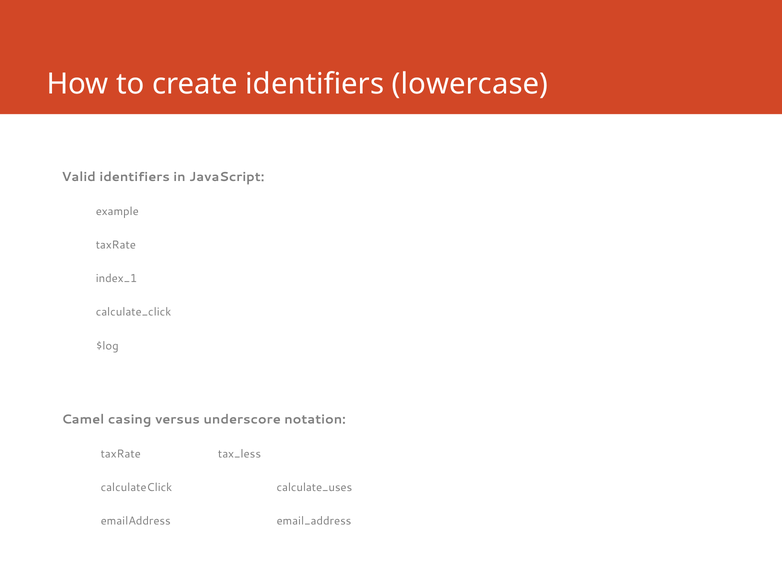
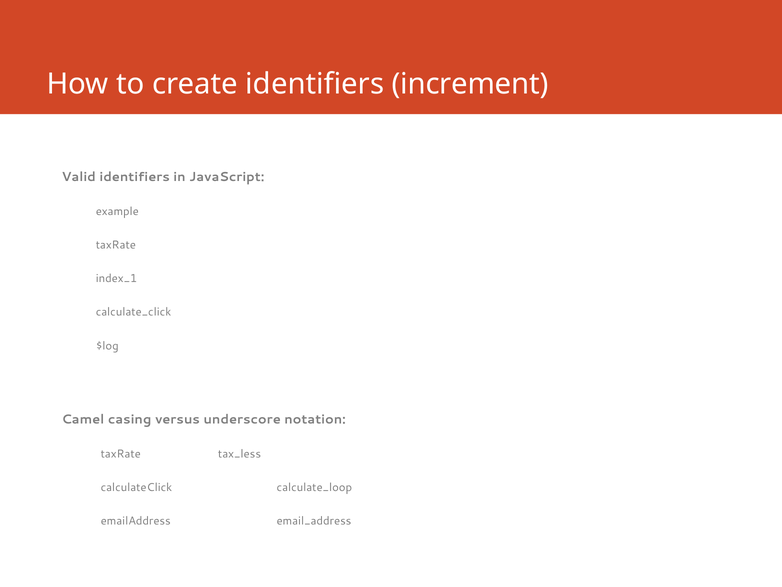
lowercase: lowercase -> increment
calculate_uses: calculate_uses -> calculate_loop
